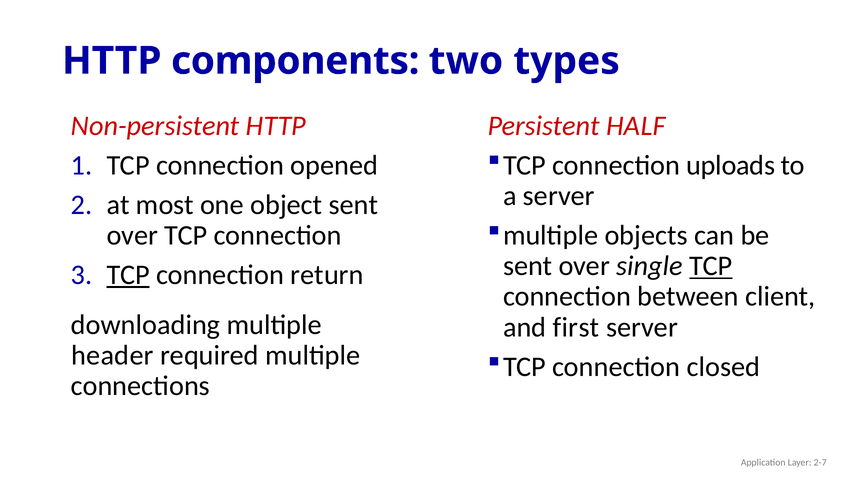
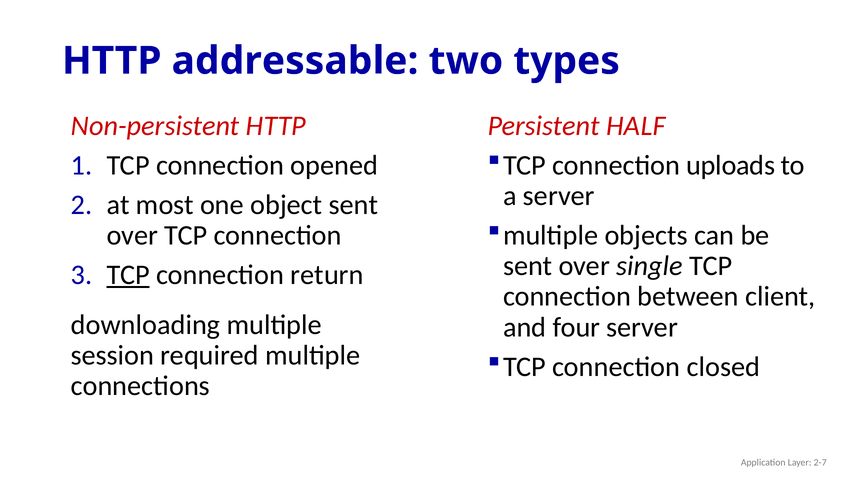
components: components -> addressable
TCP at (711, 266) underline: present -> none
first: first -> four
header: header -> session
